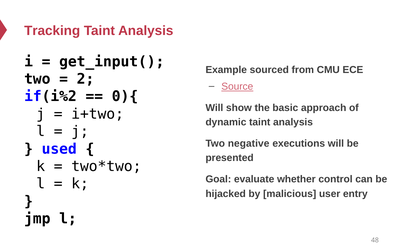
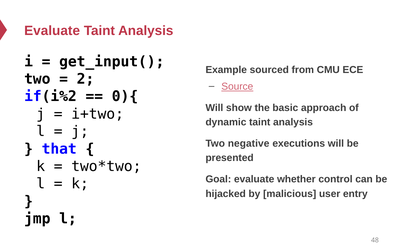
Tracking at (52, 31): Tracking -> Evaluate
used: used -> that
